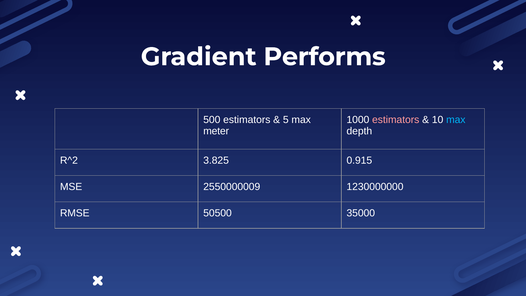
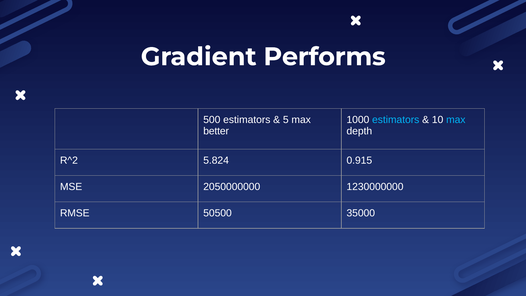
estimators at (396, 120) colour: pink -> light blue
meter: meter -> better
3.825: 3.825 -> 5.824
2550000009: 2550000009 -> 2050000000
